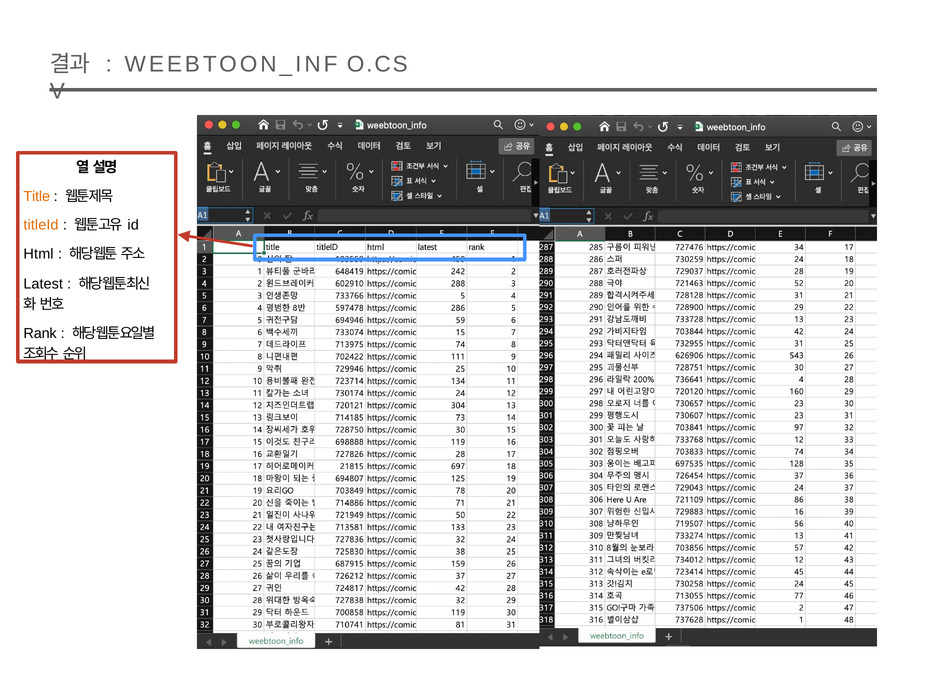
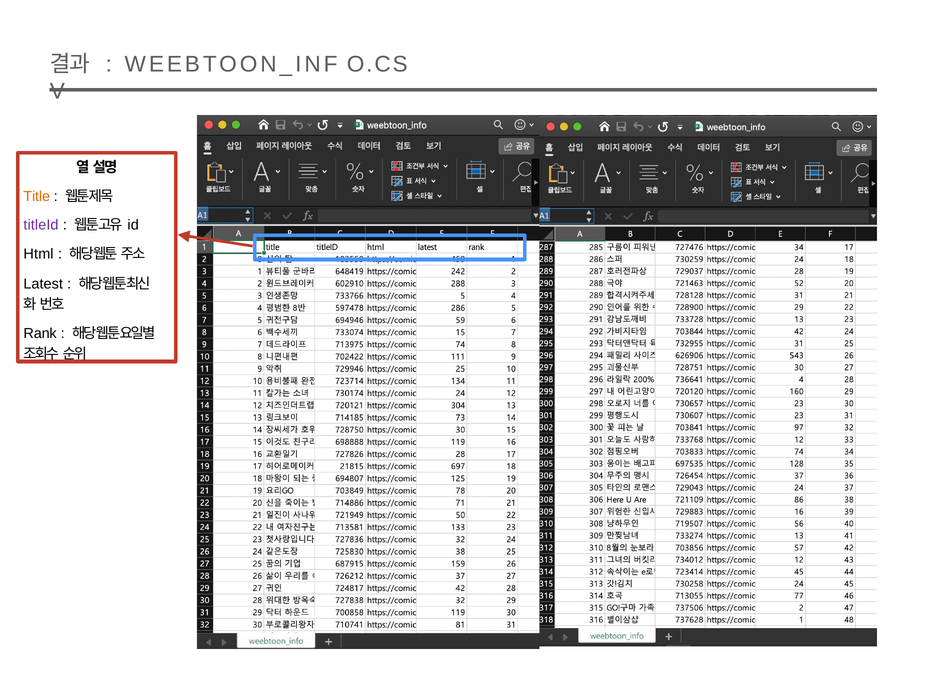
titleId colour: orange -> purple
